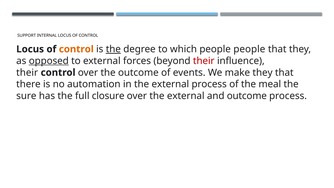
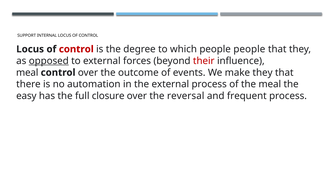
control at (76, 49) colour: orange -> red
the at (113, 49) underline: present -> none
their at (27, 73): their -> meal
sure: sure -> easy
over the external: external -> reversal
and outcome: outcome -> frequent
